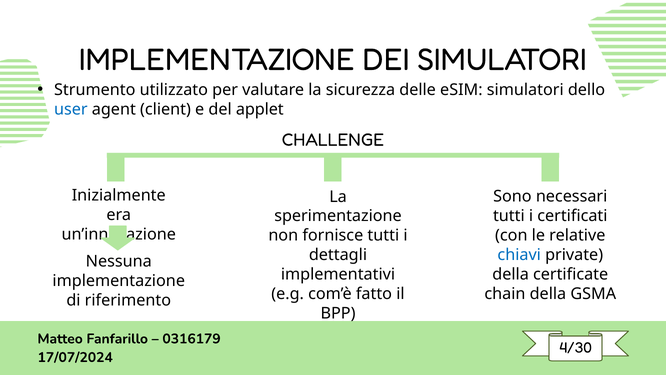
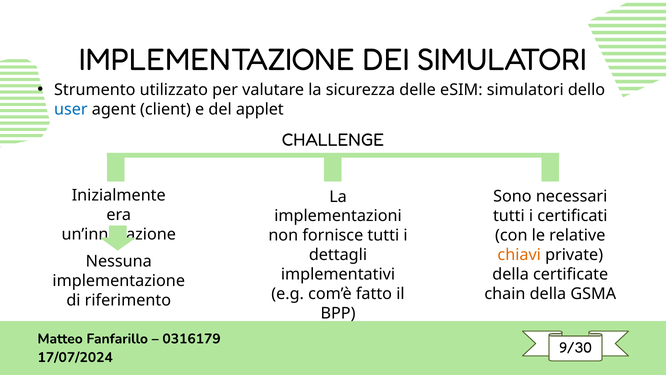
sperimentazione: sperimentazione -> implementazioni
chiavi colour: blue -> orange
4/30: 4/30 -> 9/30
